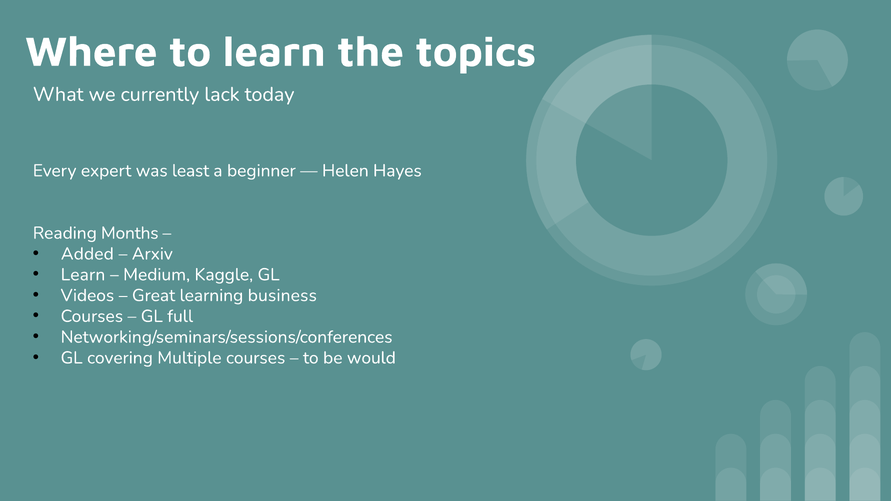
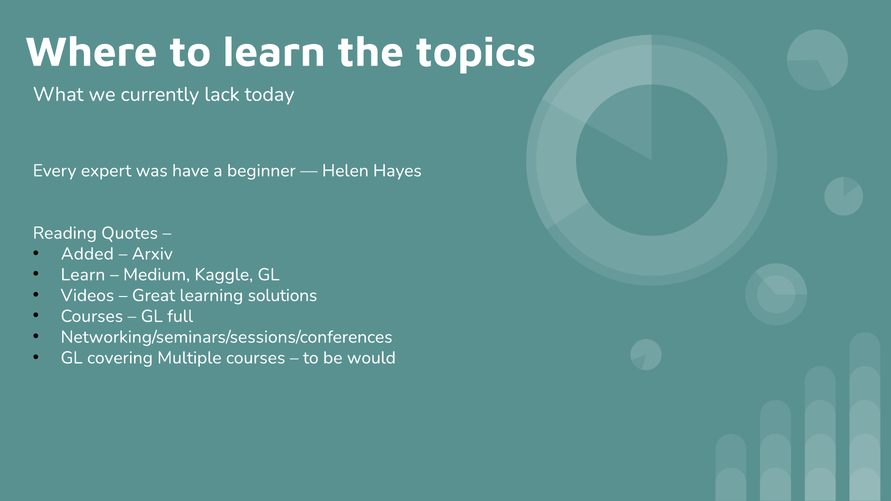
least: least -> have
Months: Months -> Quotes
business: business -> solutions
